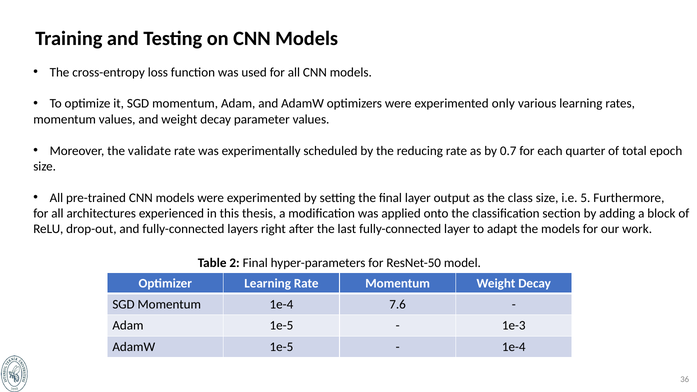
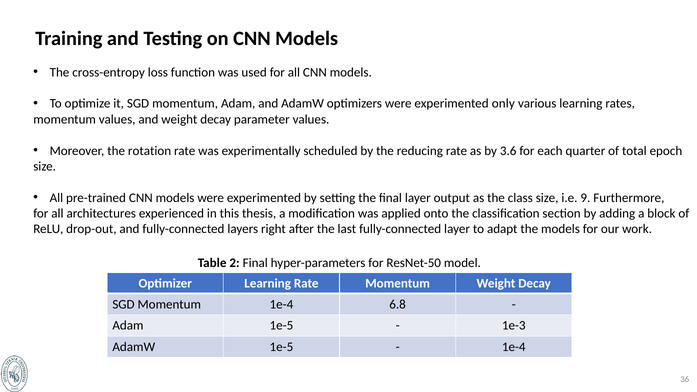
validate: validate -> rotation
0.7: 0.7 -> 3.6
5: 5 -> 9
7.6: 7.6 -> 6.8
